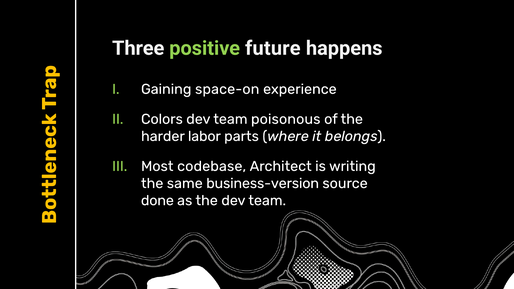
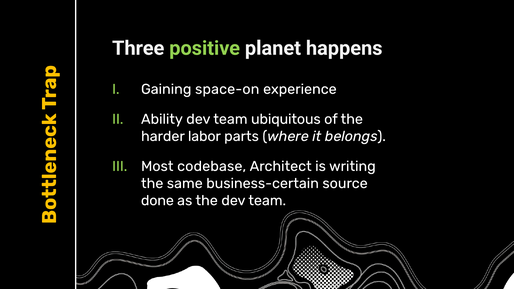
future: future -> planet
Colors: Colors -> Ability
poisonous: poisonous -> ubiquitous
business-version: business-version -> business-certain
